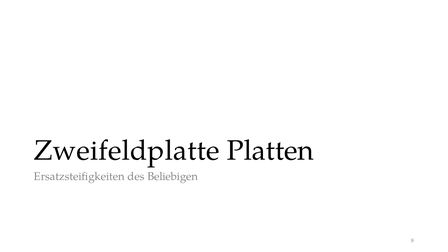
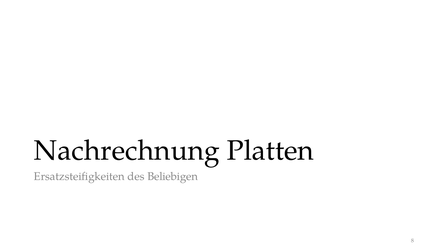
Zweifeldplatte: Zweifeldplatte -> Nachrechnung
